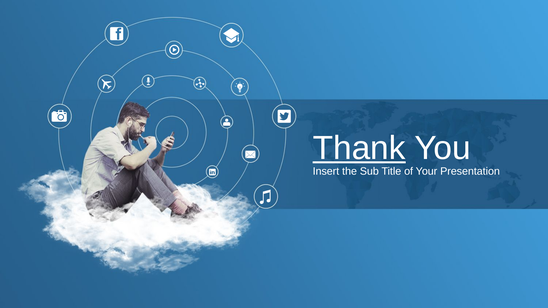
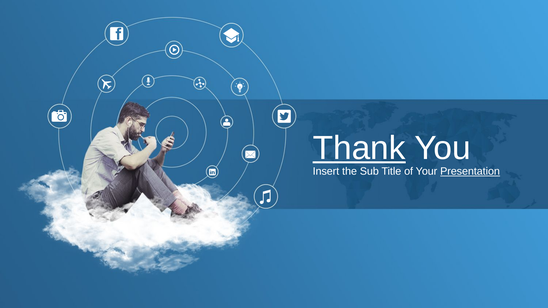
Presentation underline: none -> present
